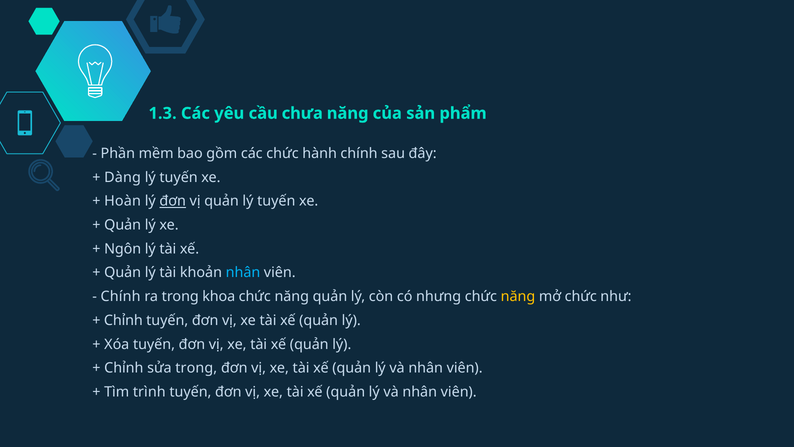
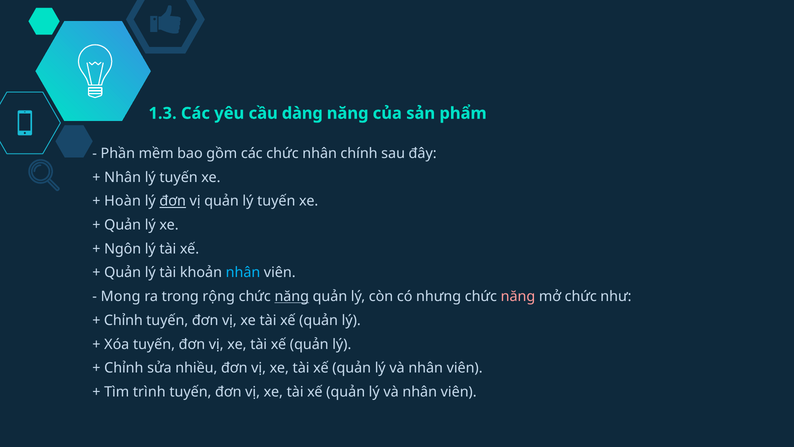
chưa: chưa -> dàng
chức hành: hành -> nhân
Dàng at (123, 177): Dàng -> Nhân
Chính at (121, 296): Chính -> Mong
khoa: khoa -> rộng
năng at (292, 296) underline: none -> present
năng at (518, 296) colour: yellow -> pink
sửa trong: trong -> nhiều
